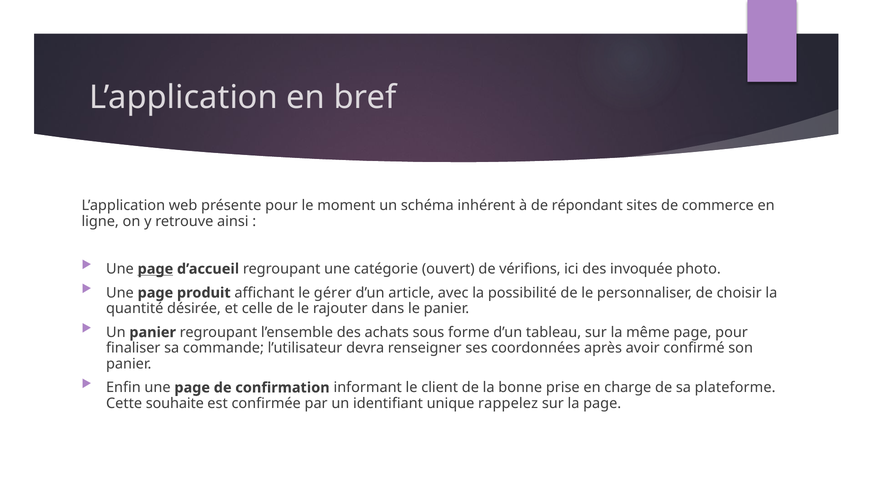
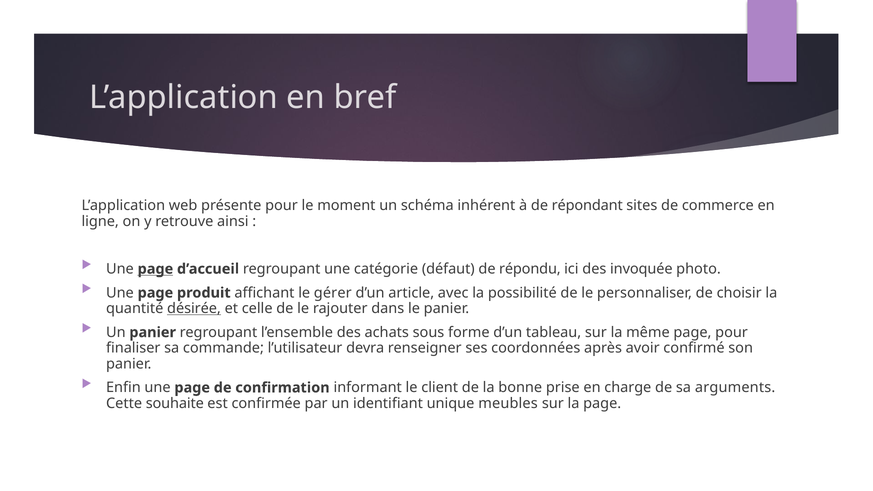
ouvert: ouvert -> défaut
vérifions: vérifions -> répondu
désirée underline: none -> present
plateforme: plateforme -> arguments
rappelez: rappelez -> meubles
